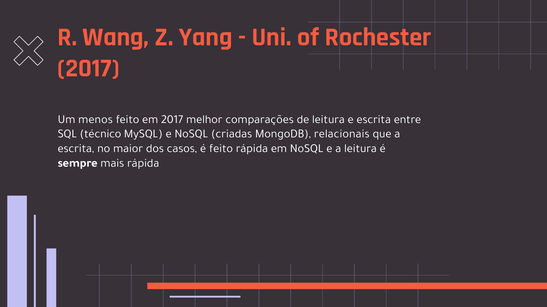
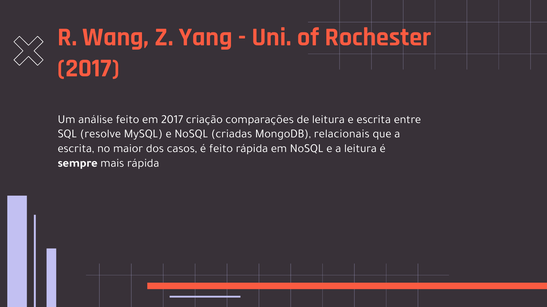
menos: menos -> análise
melhor: melhor -> criação
técnico: técnico -> resolve
